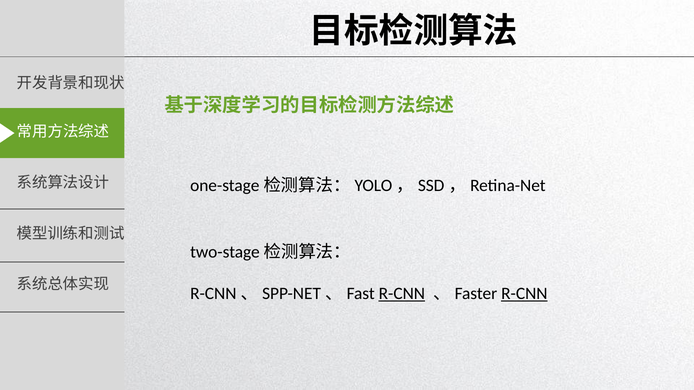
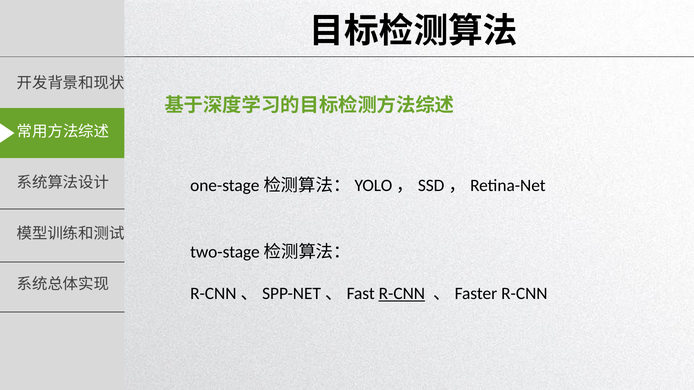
R-CNN at (524, 294) underline: present -> none
